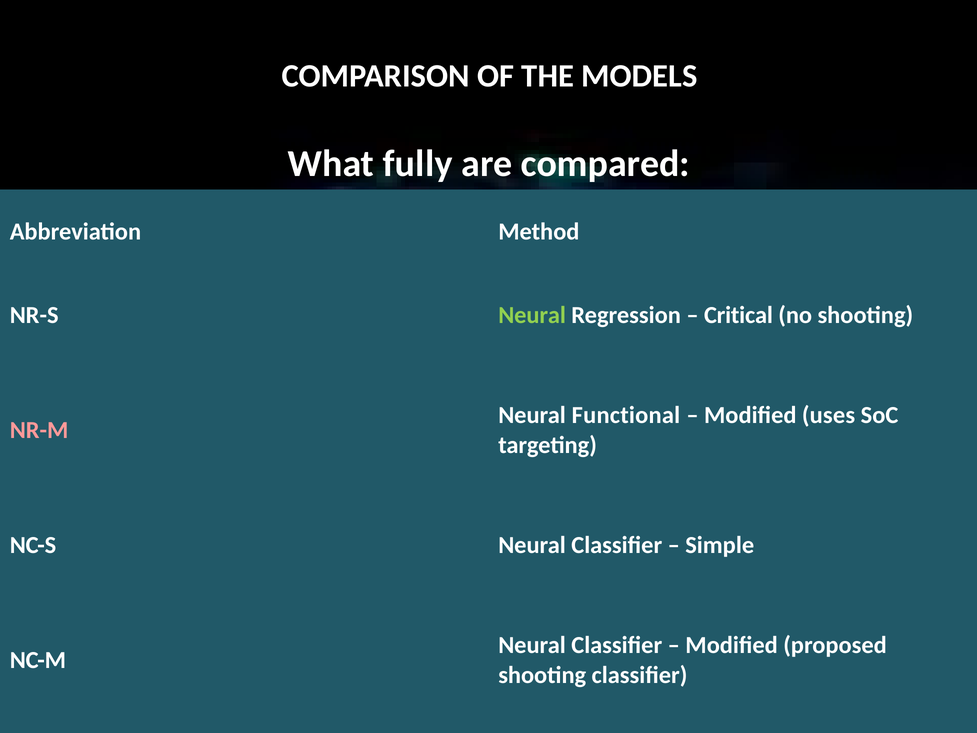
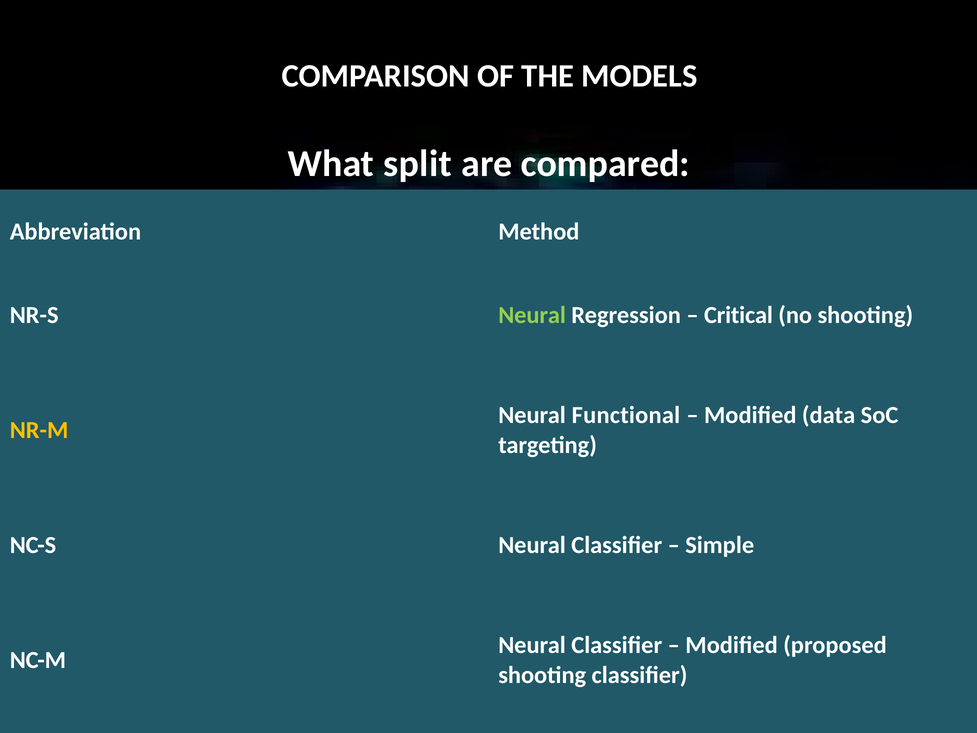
fully: fully -> split
uses: uses -> data
NR-M colour: pink -> yellow
